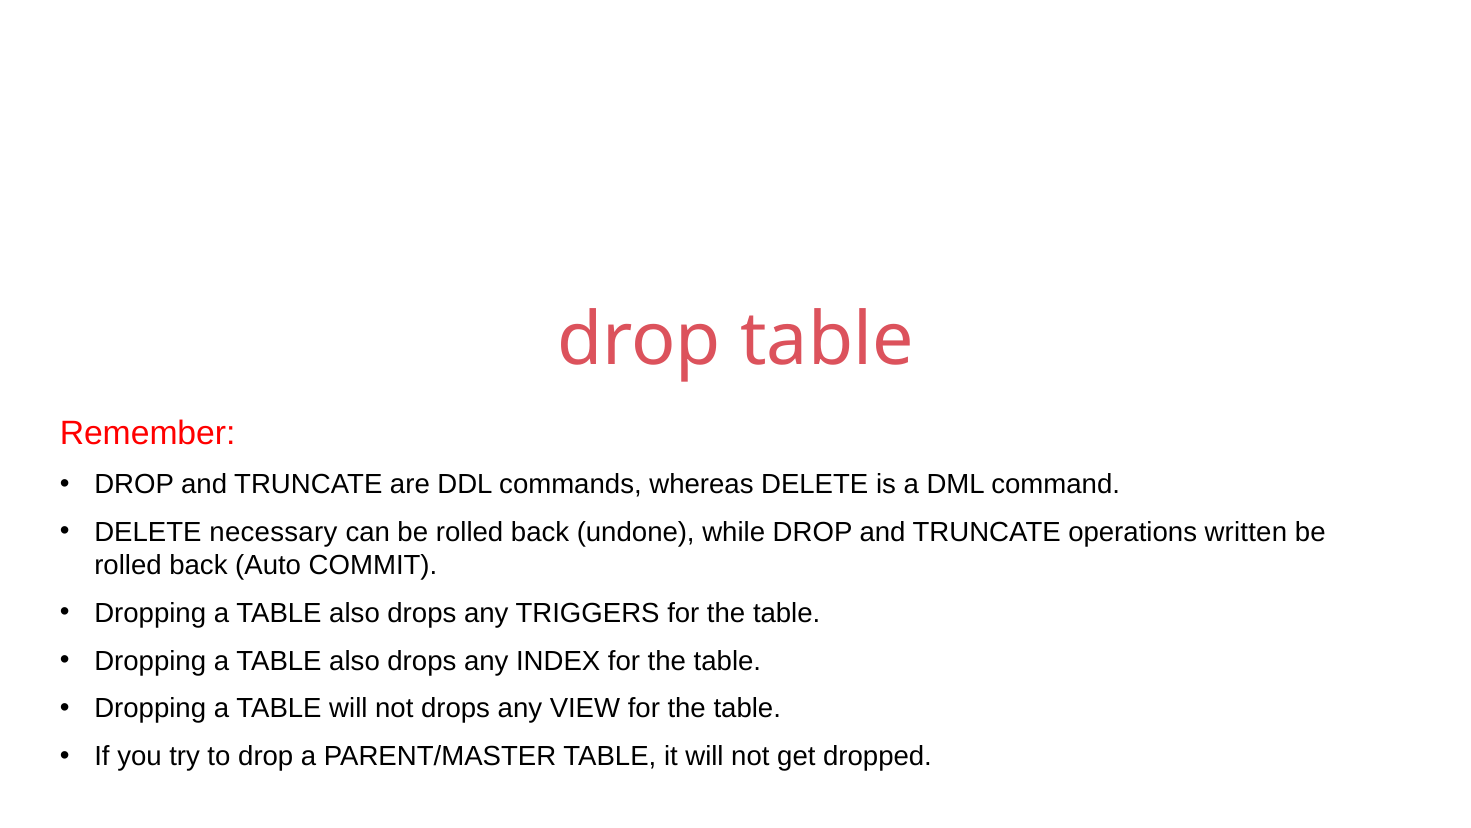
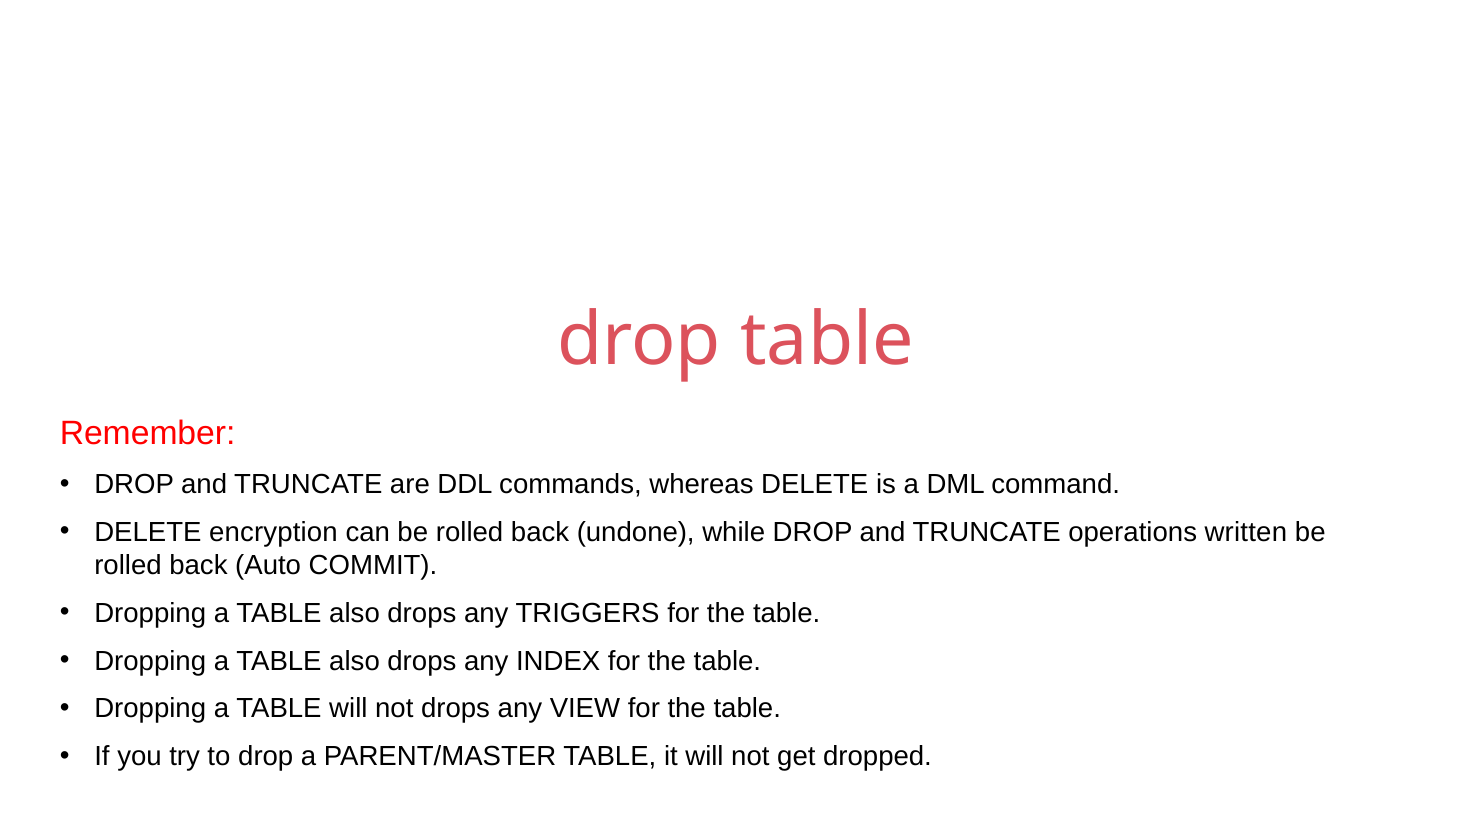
necessary: necessary -> encryption
